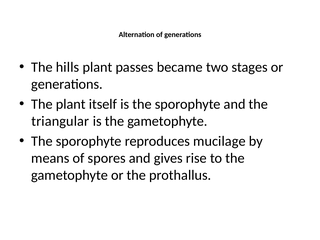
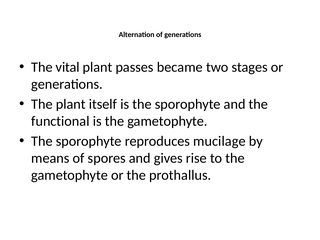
hills: hills -> vital
triangular: triangular -> functional
